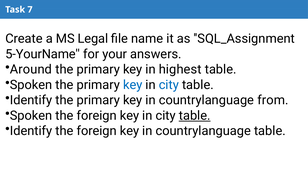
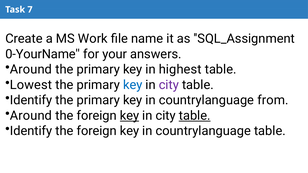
Legal: Legal -> Work
5-YourName: 5-YourName -> 0-YourName
Spoken at (31, 85): Spoken -> Lowest
city at (169, 85) colour: blue -> purple
Spoken at (31, 116): Spoken -> Around
key at (130, 116) underline: none -> present
